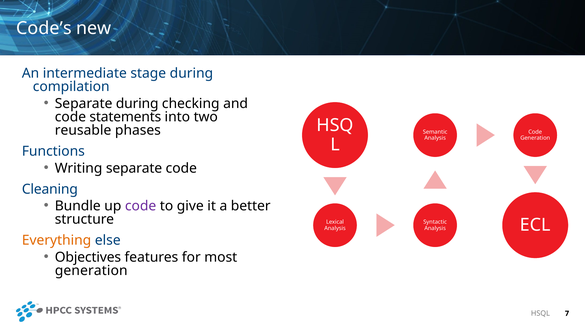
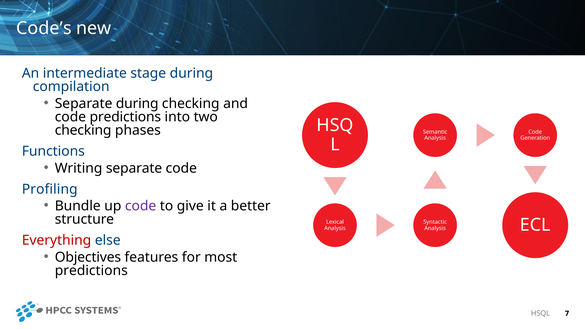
code statements: statements -> predictions
reusable at (83, 130): reusable -> checking
Cleaning: Cleaning -> Profiling
Everything colour: orange -> red
generation at (91, 271): generation -> predictions
